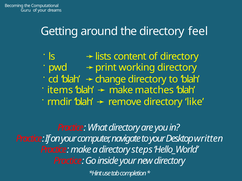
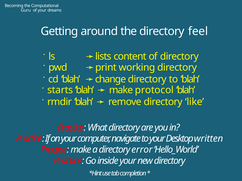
items: items -> starts
matches: matches -> protocol
steps: steps -> error
